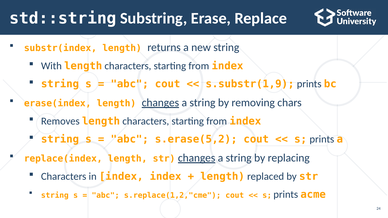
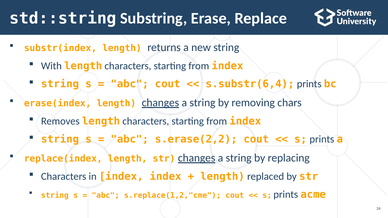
s.substr(1,9: s.substr(1,9 -> s.substr(6,4
s.erase(5,2: s.erase(5,2 -> s.erase(2,2
